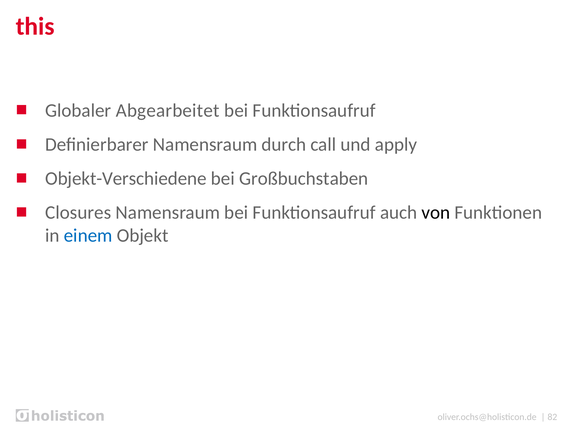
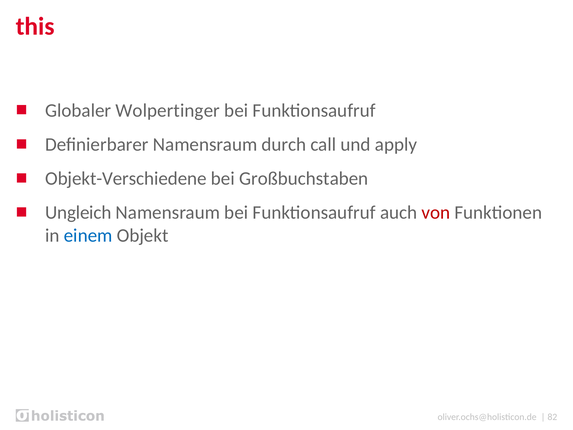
Abgearbeitet: Abgearbeitet -> Wolpertinger
Closures: Closures -> Ungleich
von colour: black -> red
